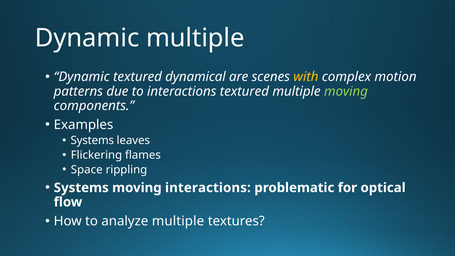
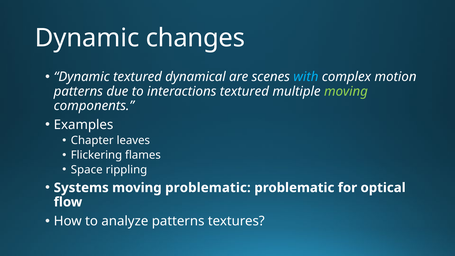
Dynamic multiple: multiple -> changes
with colour: yellow -> light blue
Systems at (92, 140): Systems -> Chapter
moving interactions: interactions -> problematic
analyze multiple: multiple -> patterns
